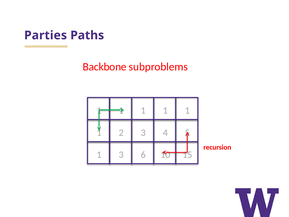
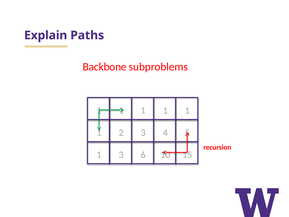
Parties: Parties -> Explain
